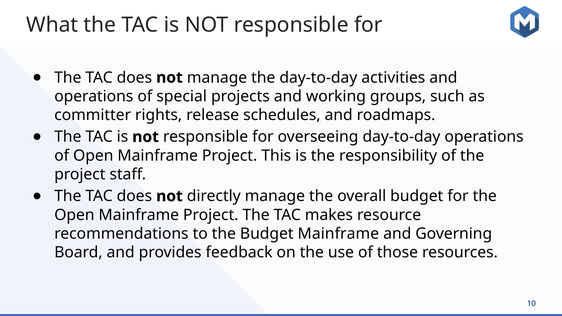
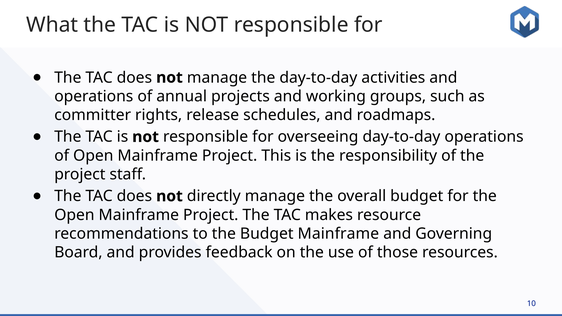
special: special -> annual
